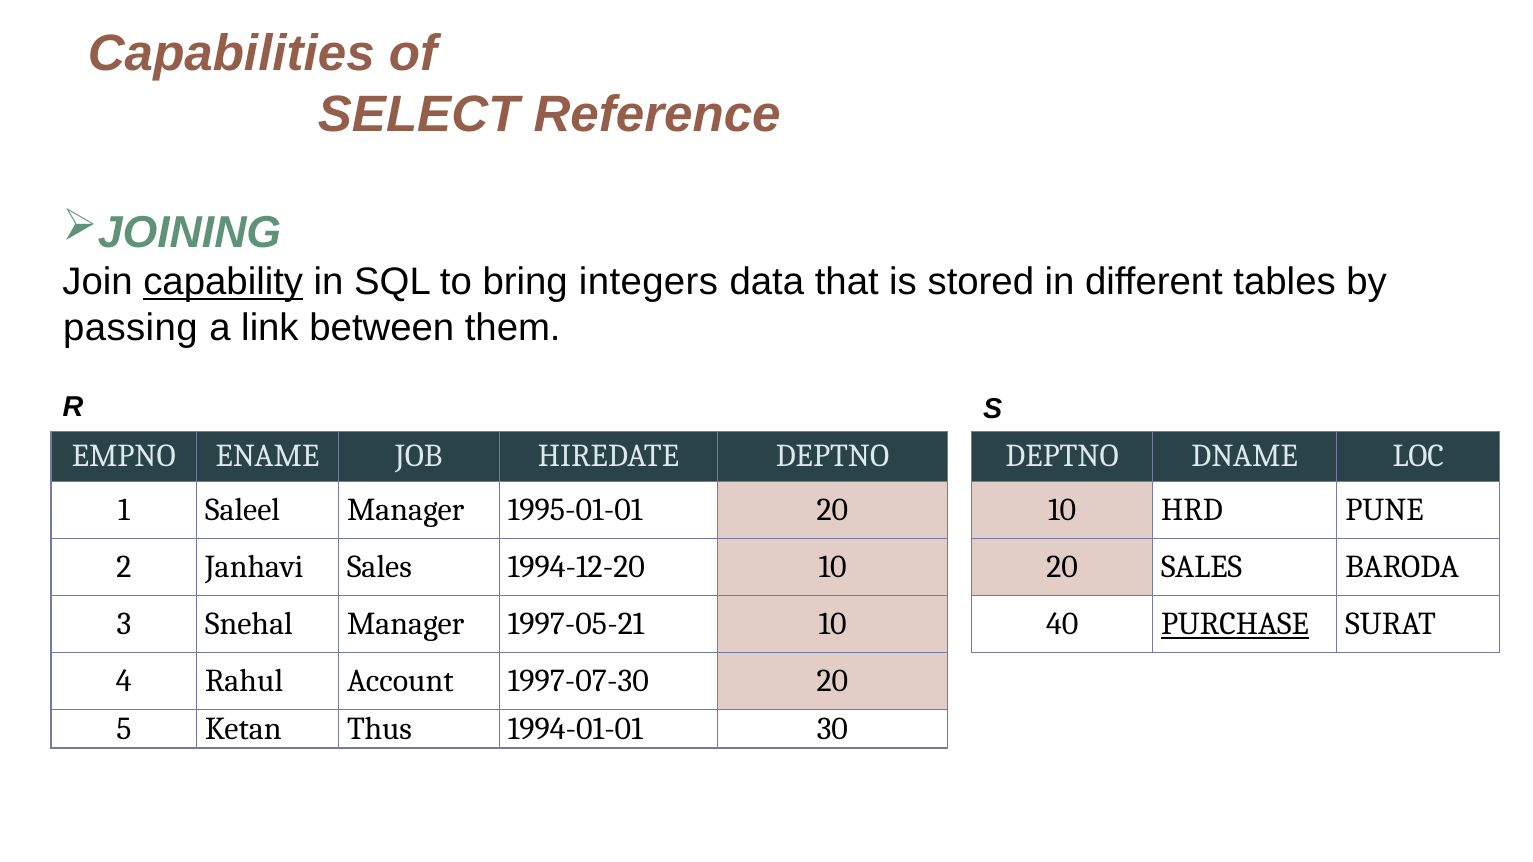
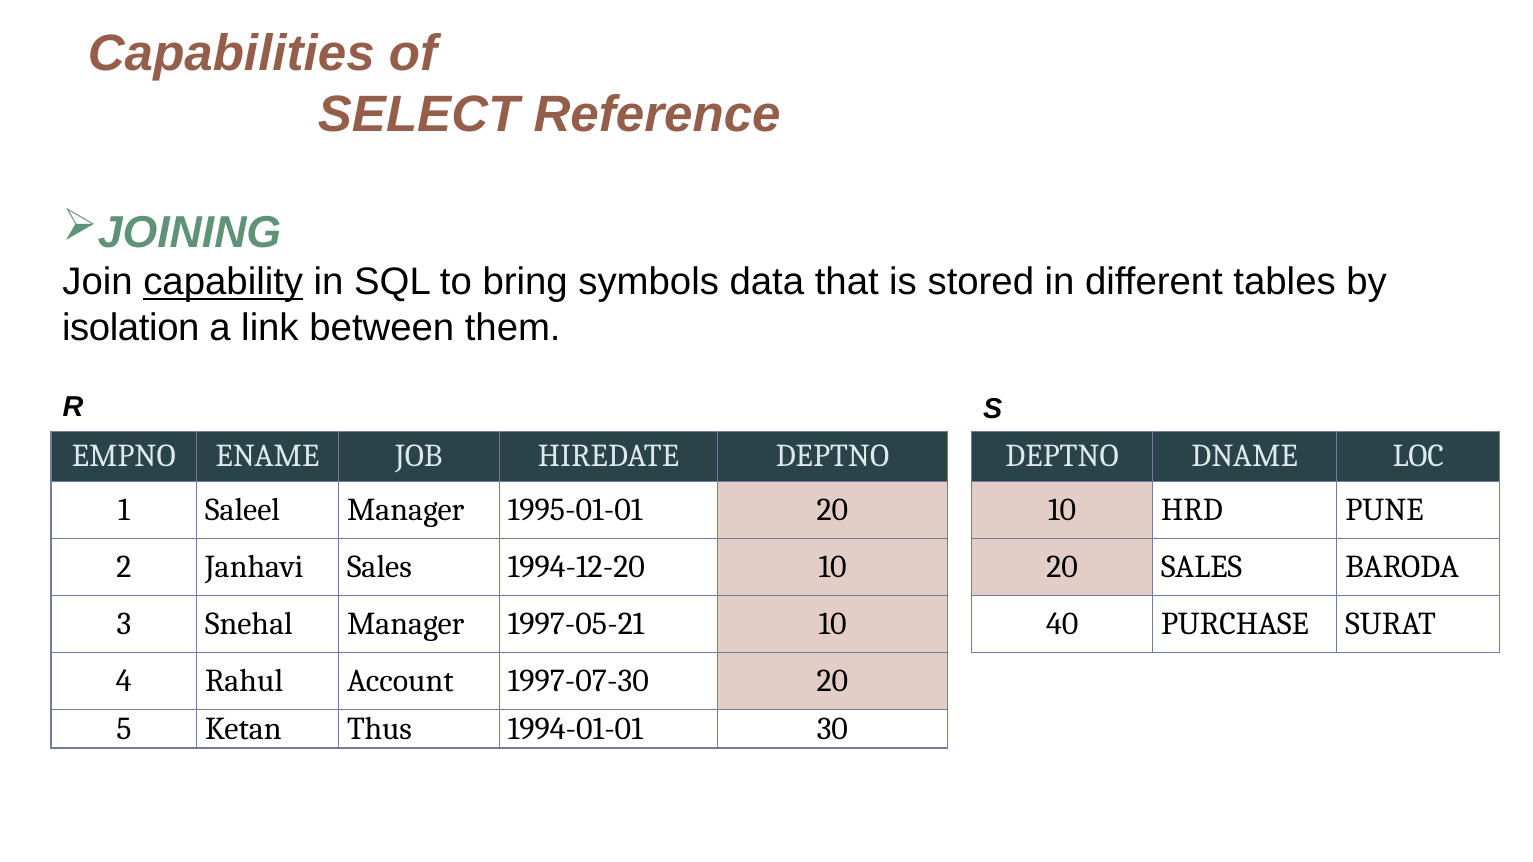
integers: integers -> symbols
passing: passing -> isolation
PURCHASE underline: present -> none
